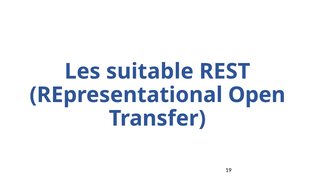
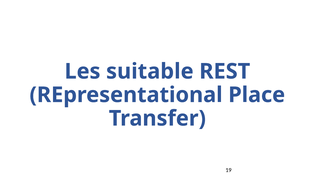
Open: Open -> Place
